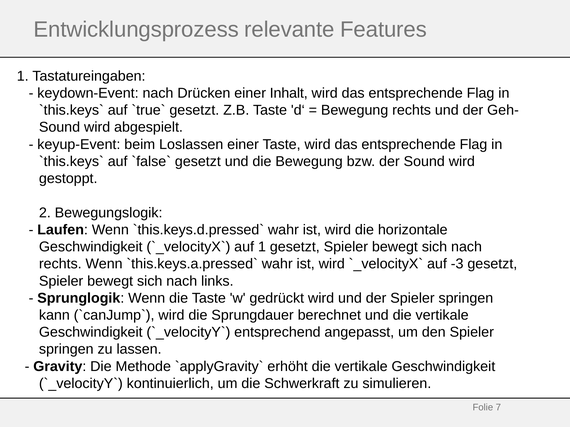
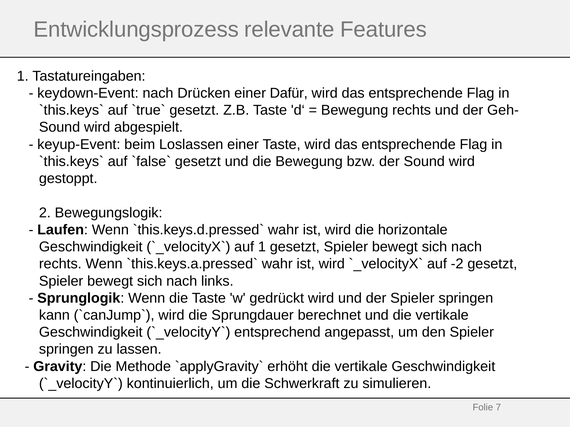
Inhalt: Inhalt -> Dafür
-3: -3 -> -2
